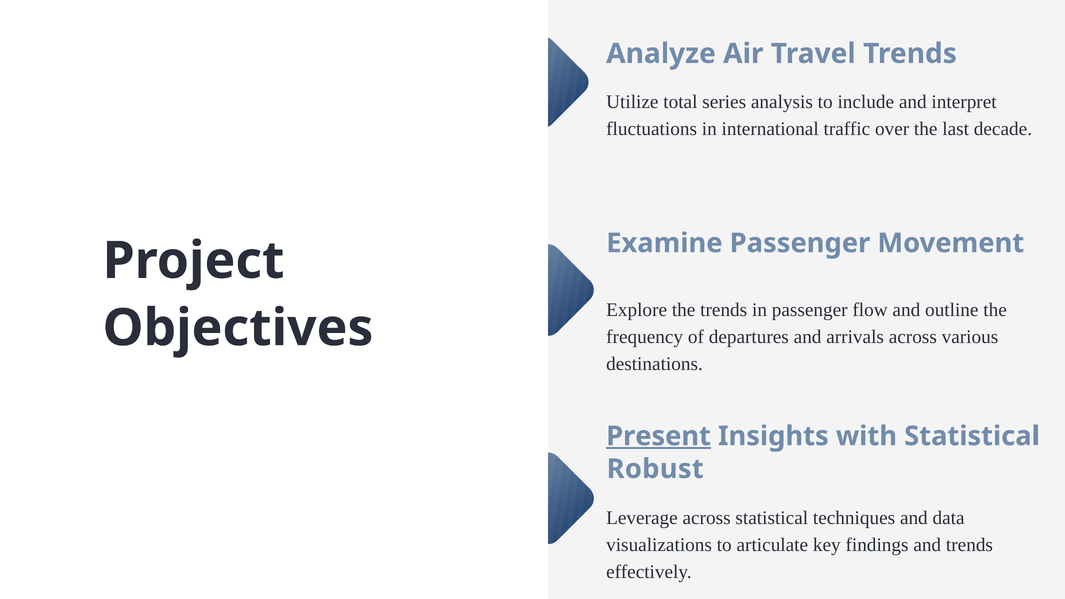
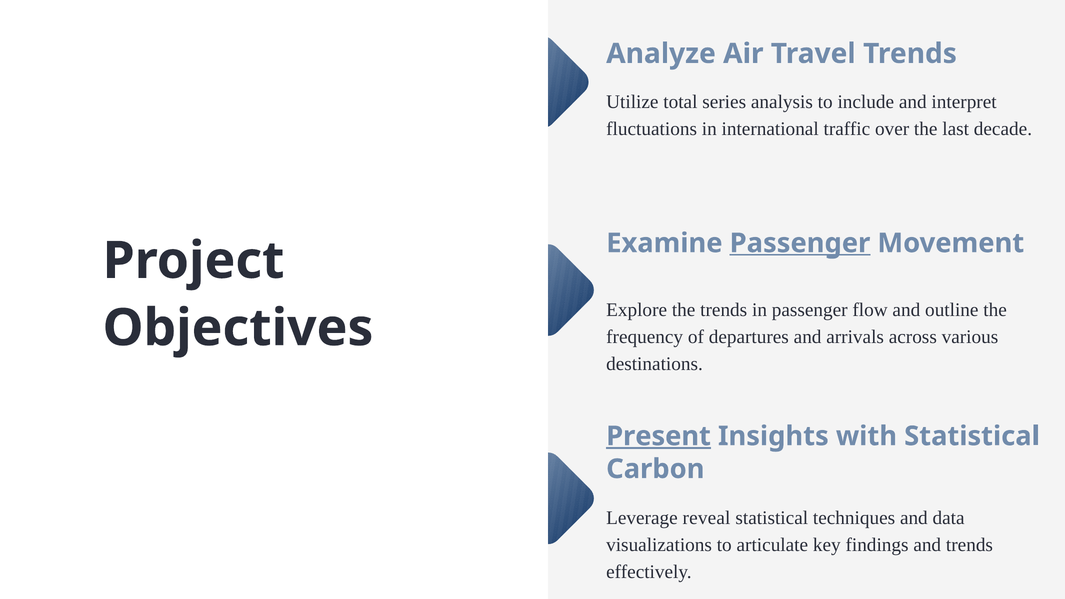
Passenger at (800, 243) underline: none -> present
Robust: Robust -> Carbon
Leverage across: across -> reveal
